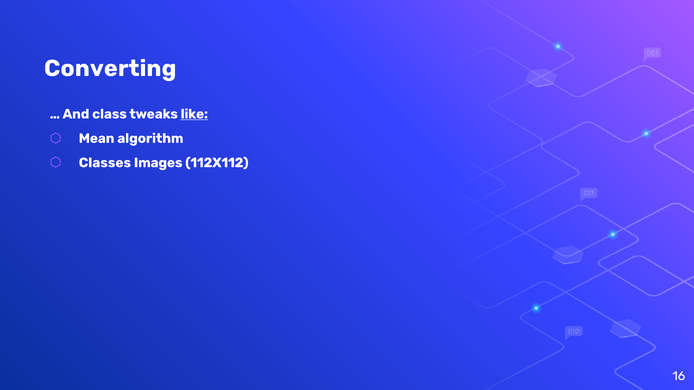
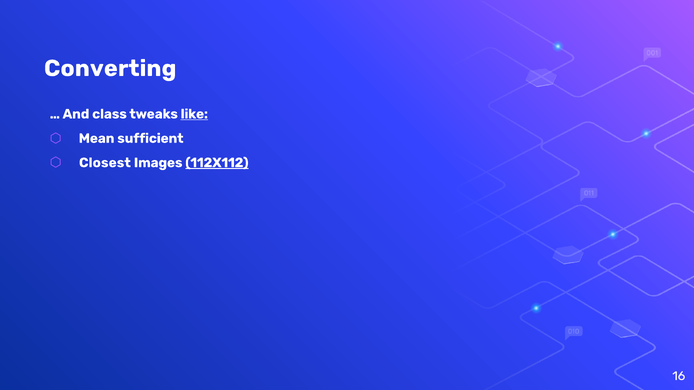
algorithm: algorithm -> sufficient
Classes: Classes -> Closest
112X112 underline: none -> present
